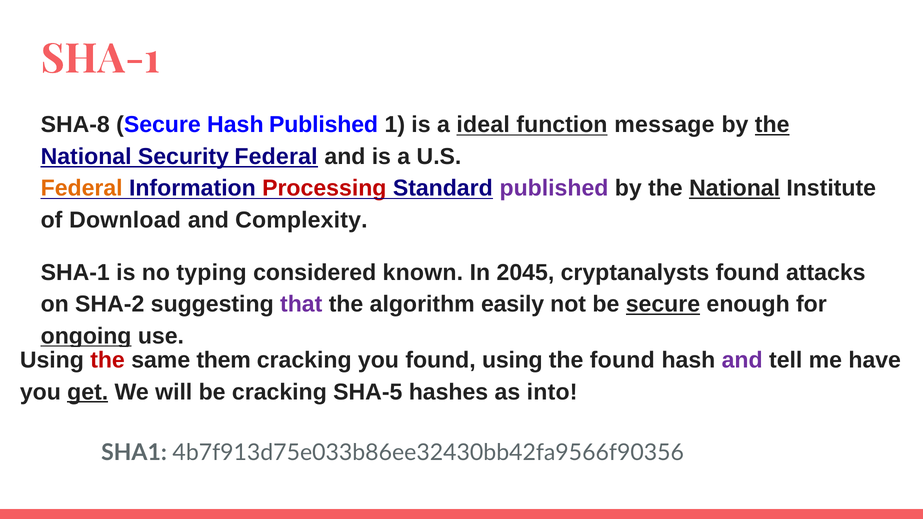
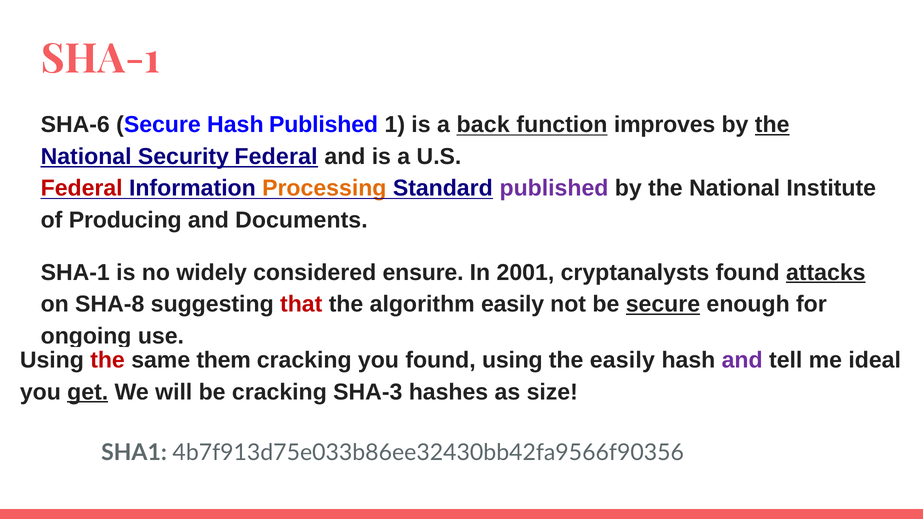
SHA-8: SHA-8 -> SHA-6
ideal: ideal -> back
message: message -> improves
Federal at (82, 188) colour: orange -> red
Processing colour: red -> orange
National at (735, 188) underline: present -> none
Download: Download -> Producing
Complexity: Complexity -> Documents
typing: typing -> widely
known: known -> ensure
2045: 2045 -> 2001
attacks underline: none -> present
SHA-2: SHA-2 -> SHA-8
that colour: purple -> red
ongoing underline: present -> none
the found: found -> easily
have: have -> ideal
SHA-5: SHA-5 -> SHA-3
into: into -> size
